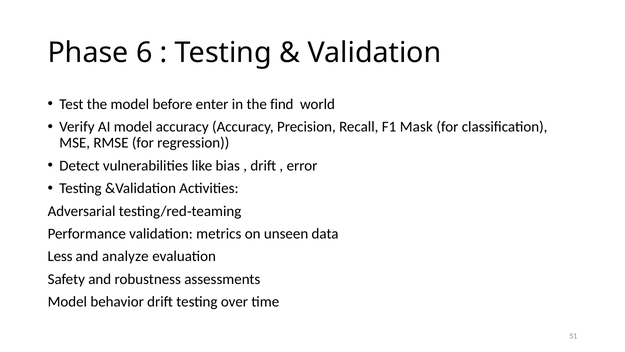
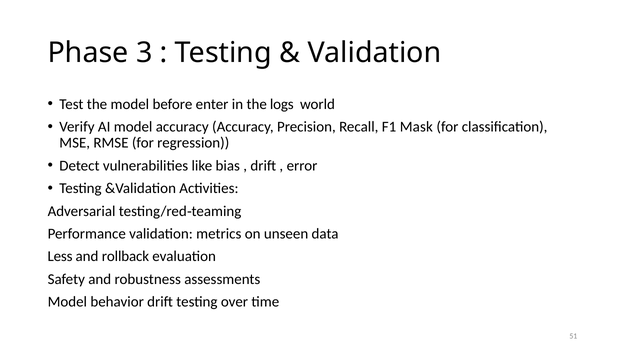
6: 6 -> 3
find: find -> logs
analyze: analyze -> rollback
